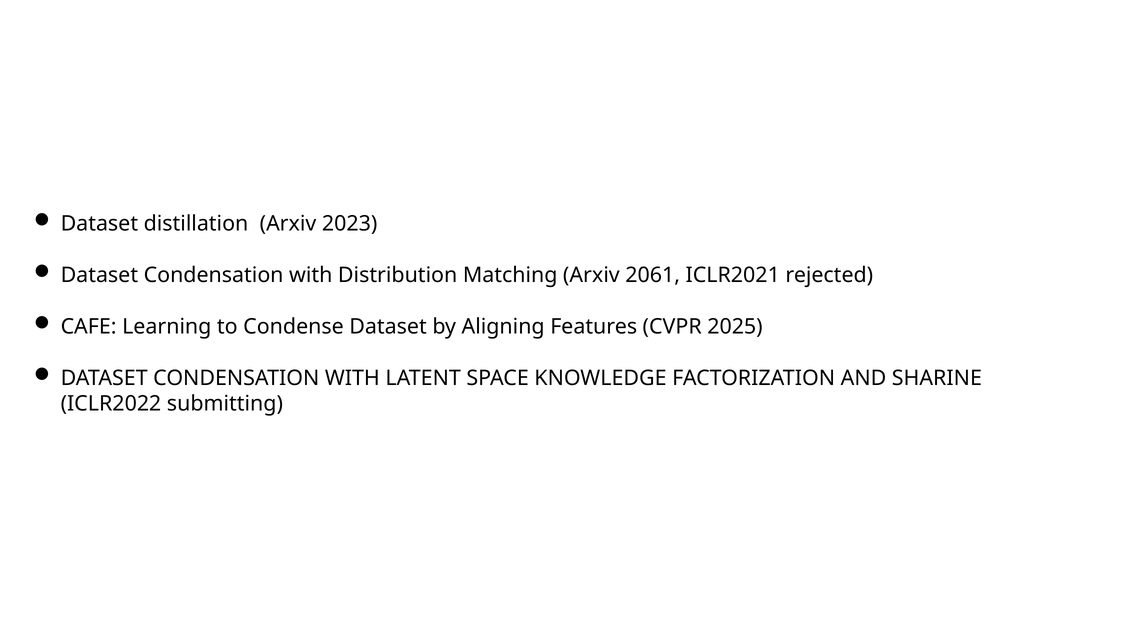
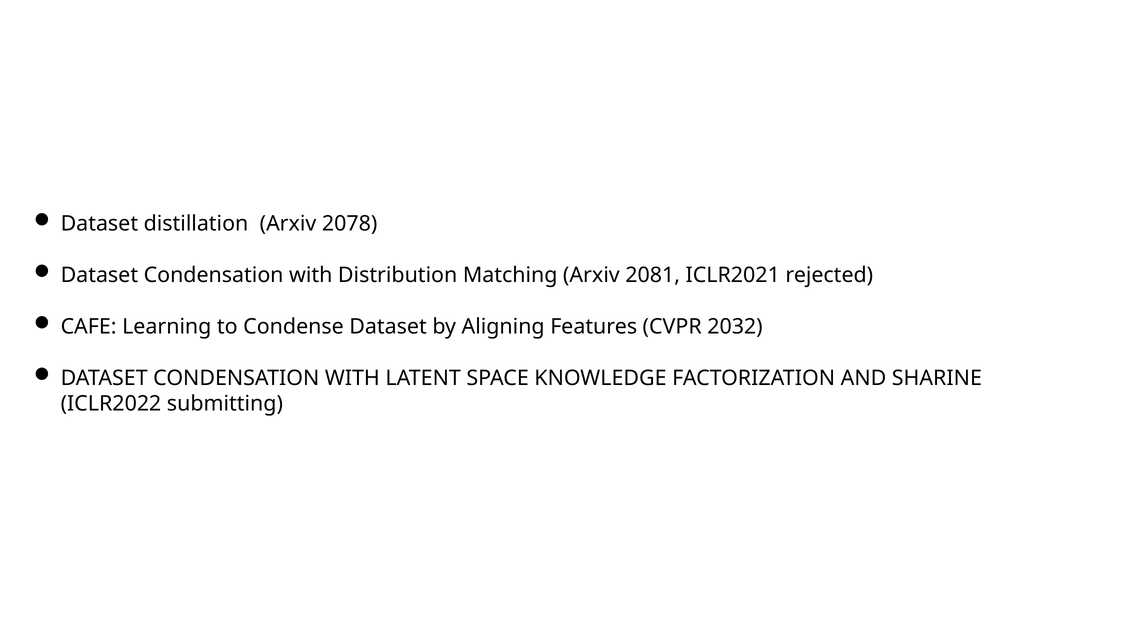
2023: 2023 -> 2078
2061: 2061 -> 2081
2025: 2025 -> 2032
